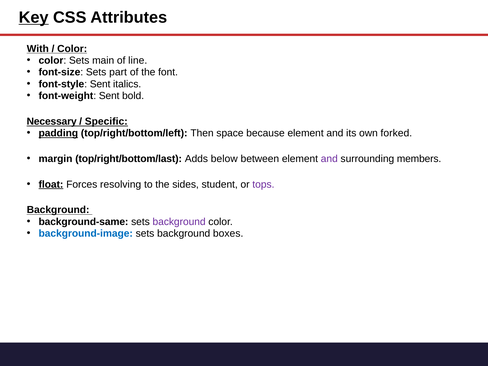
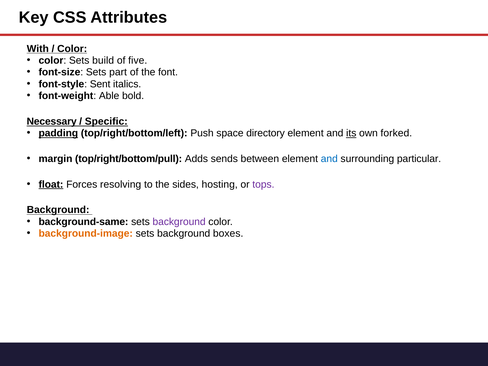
Key underline: present -> none
main: main -> build
line: line -> five
font-weight Sent: Sent -> Able
Then: Then -> Push
because: because -> directory
its underline: none -> present
top/right/bottom/last: top/right/bottom/last -> top/right/bottom/pull
below: below -> sends
and at (329, 159) colour: purple -> blue
members: members -> particular
student: student -> hosting
background-image colour: blue -> orange
